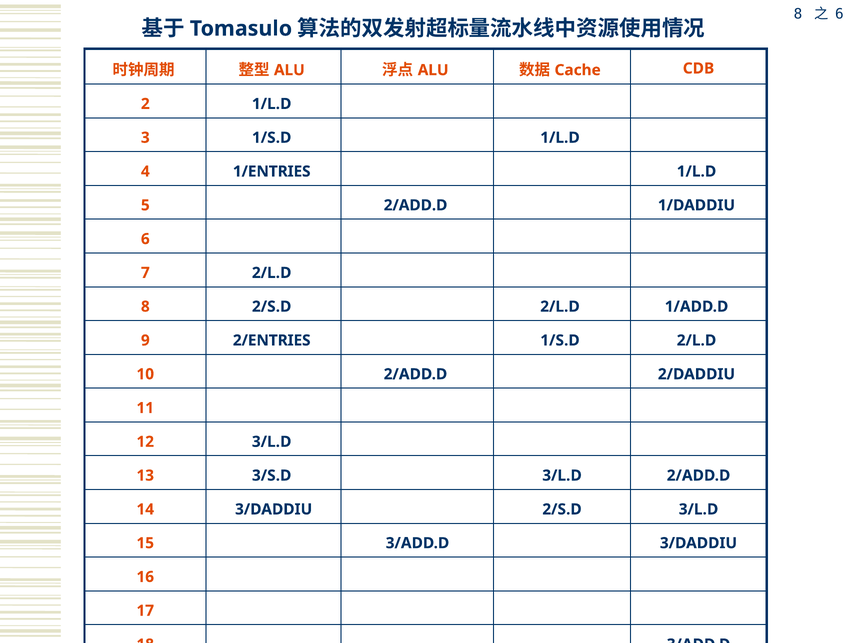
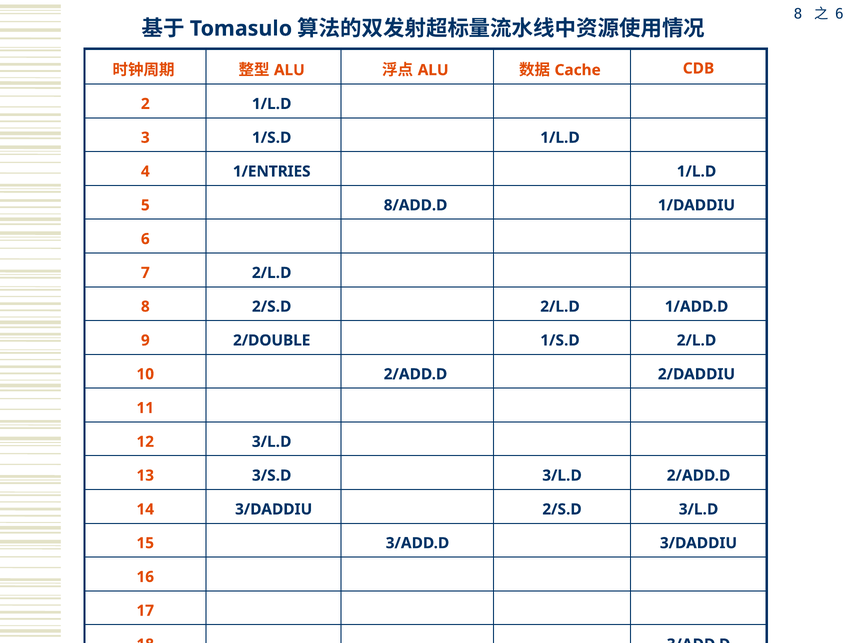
5 2/ADD.D: 2/ADD.D -> 8/ADD.D
2/ENTRIES: 2/ENTRIES -> 2/DOUBLE
